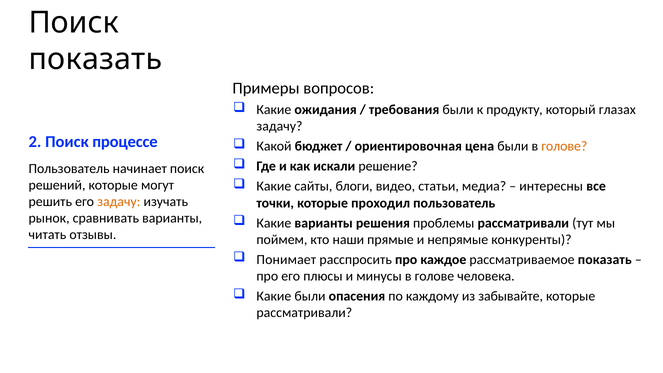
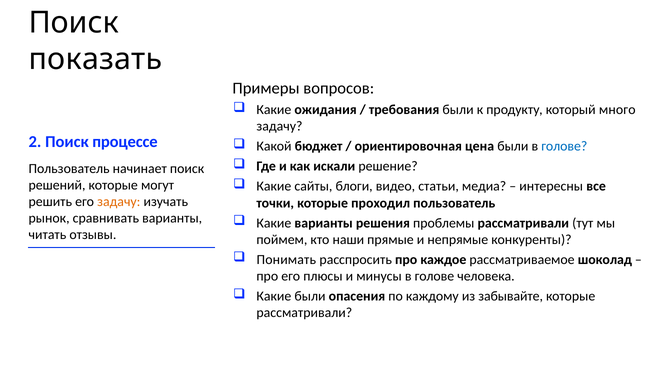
глазах: глазах -> много
голове at (564, 146) colour: orange -> blue
Понимает: Понимает -> Понимать
рассматриваемое показать: показать -> шоколад
